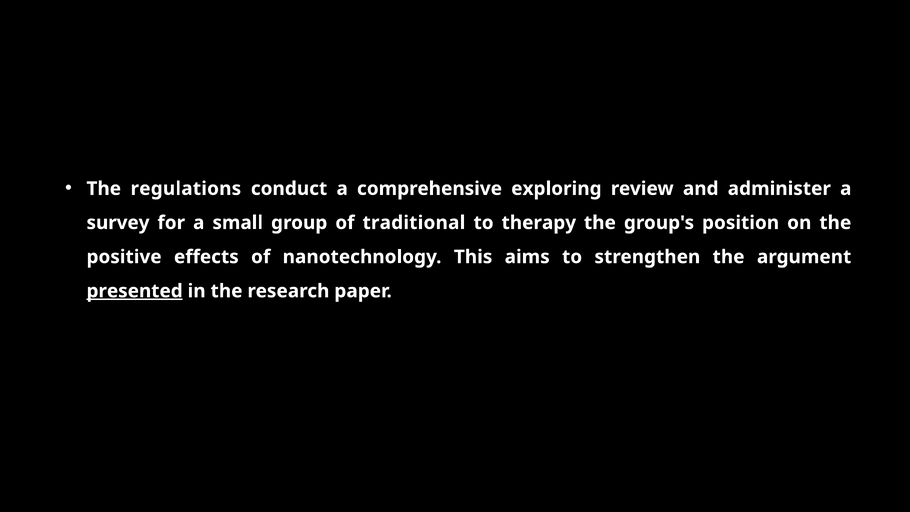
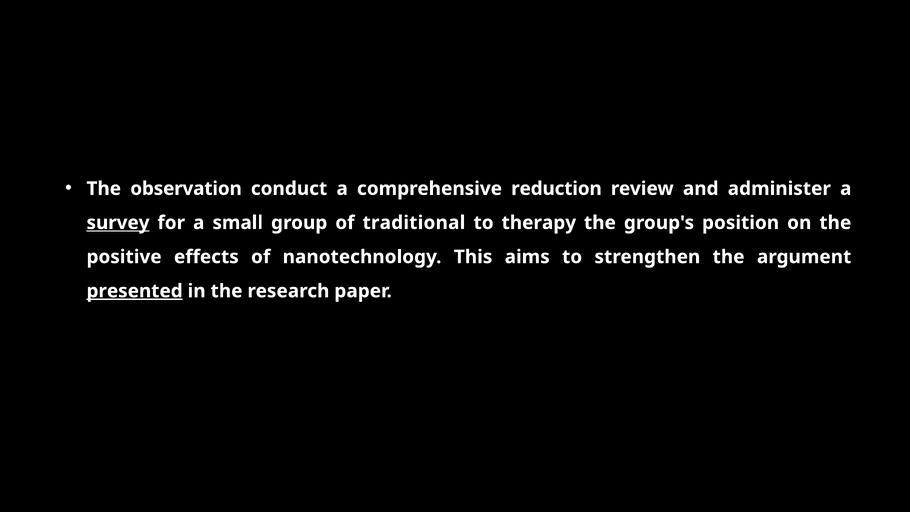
regulations: regulations -> observation
exploring: exploring -> reduction
survey underline: none -> present
